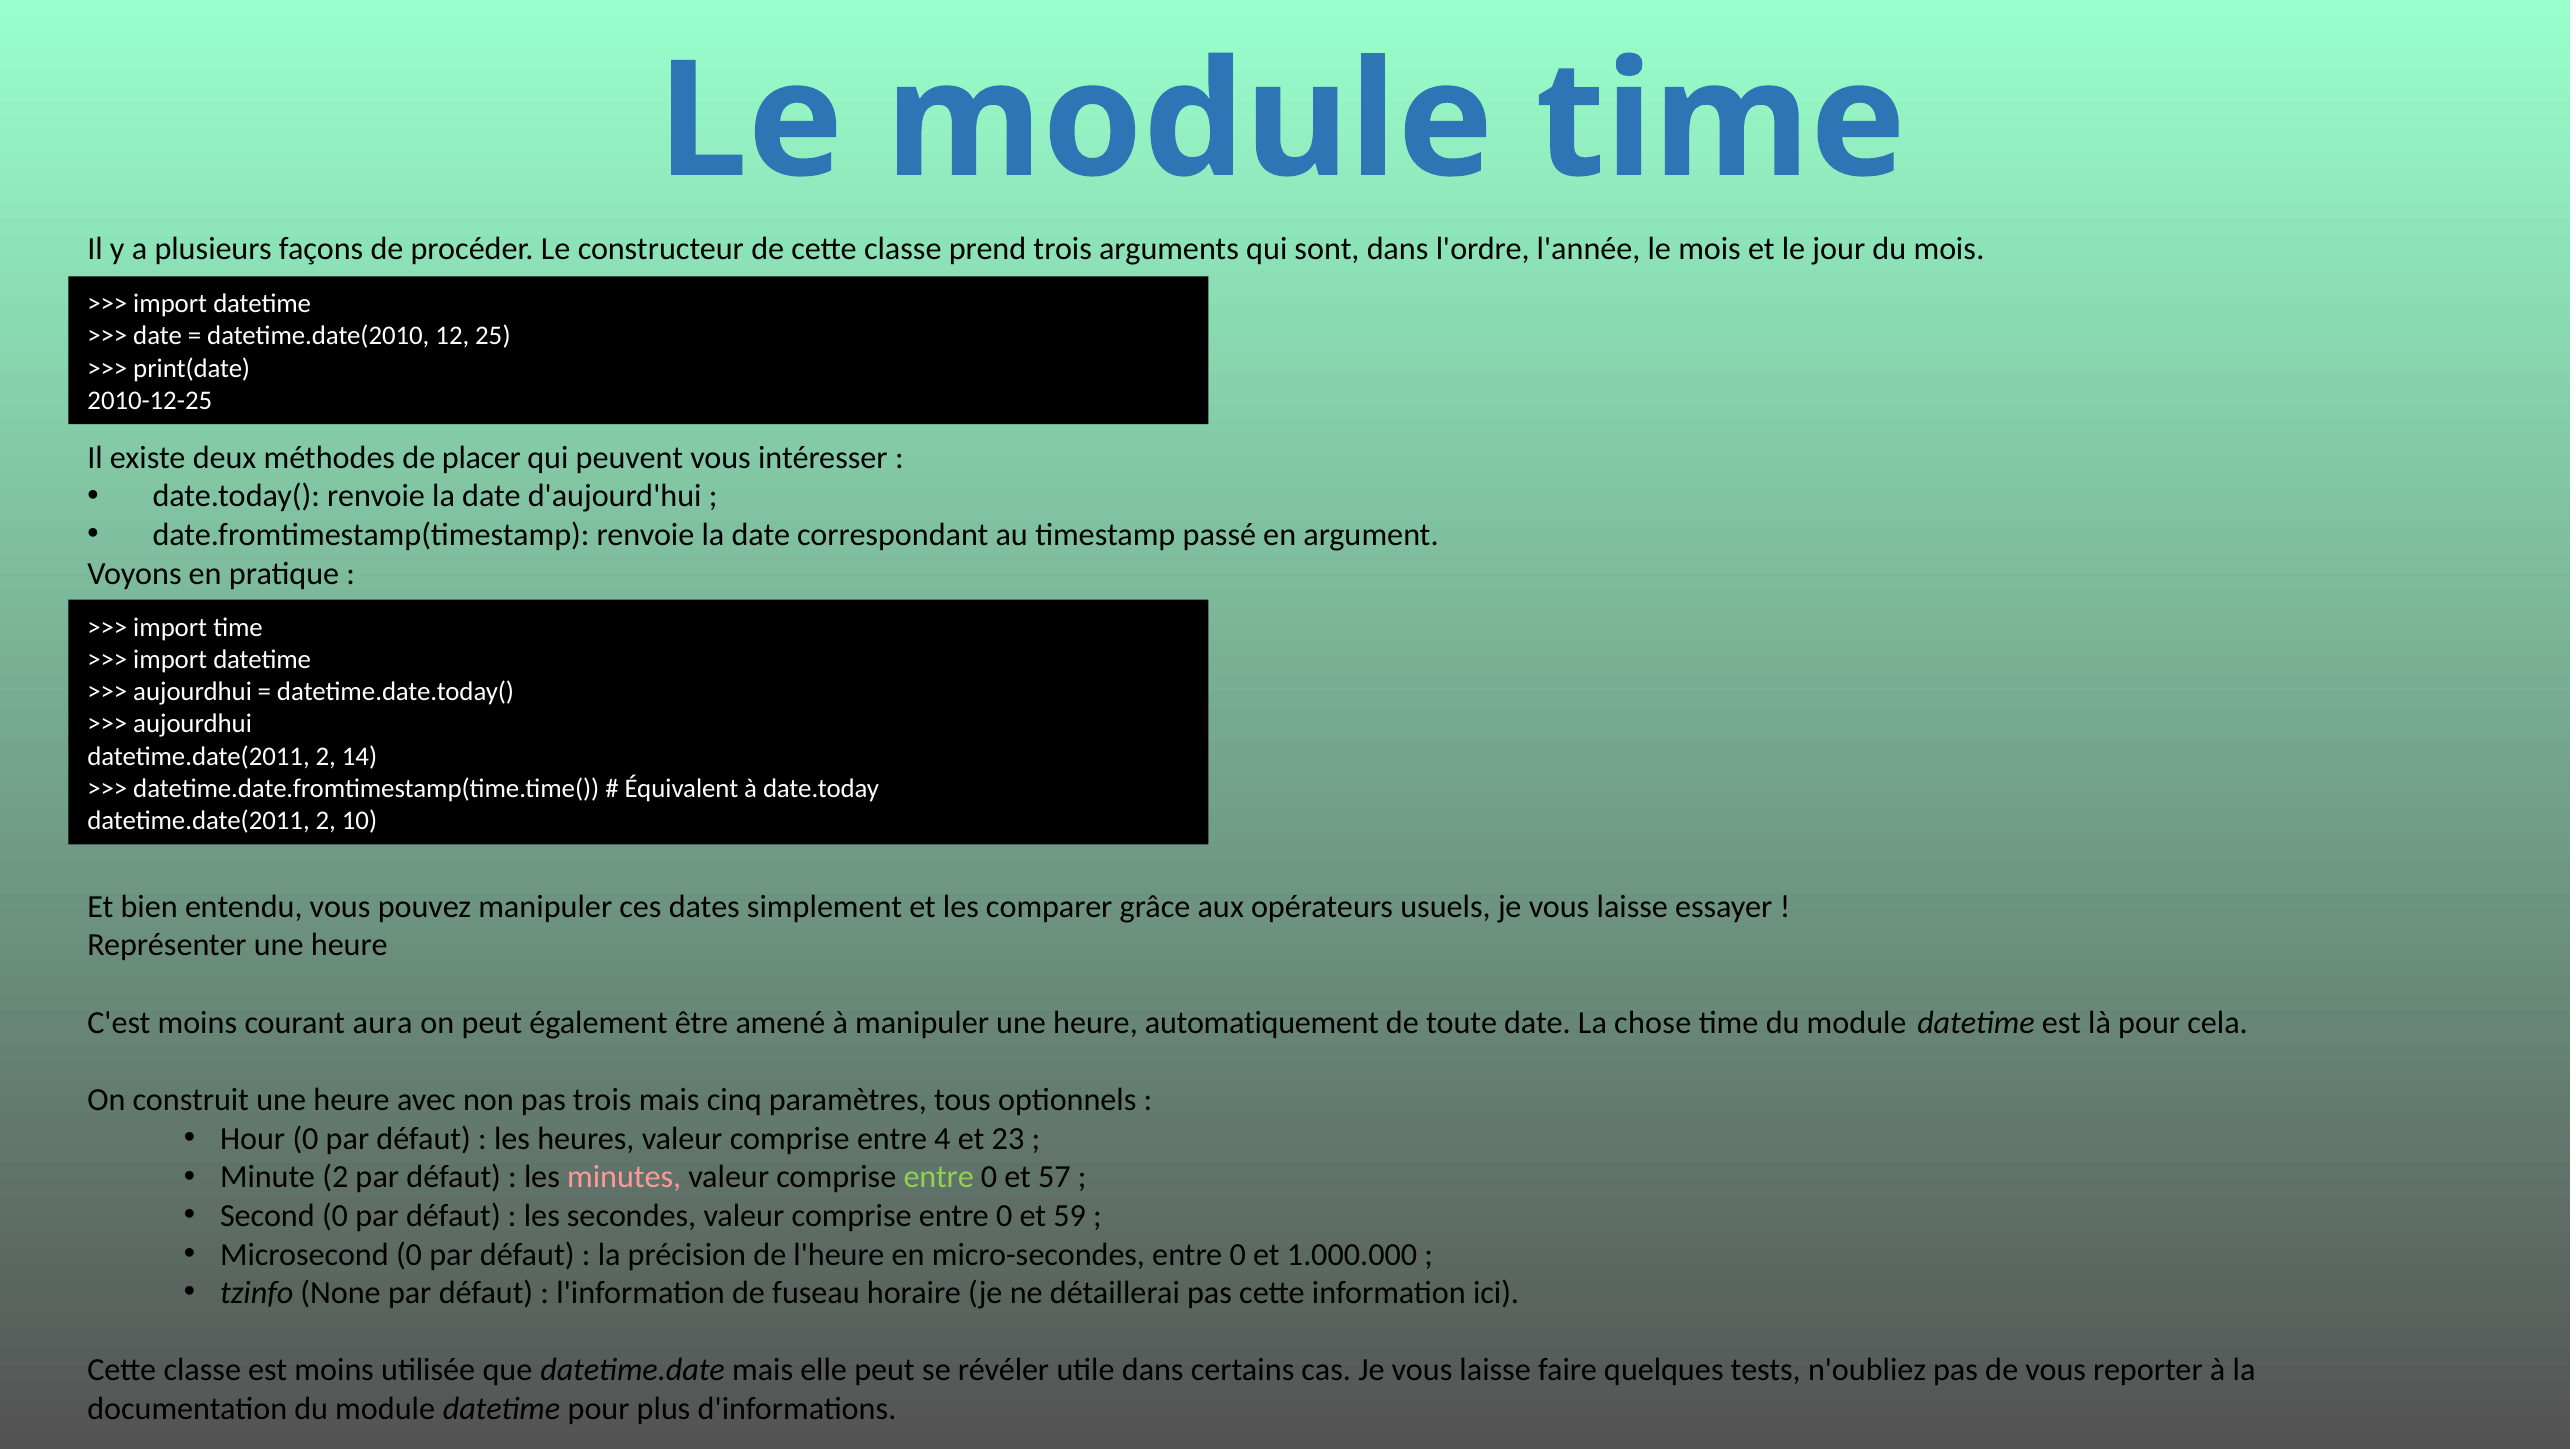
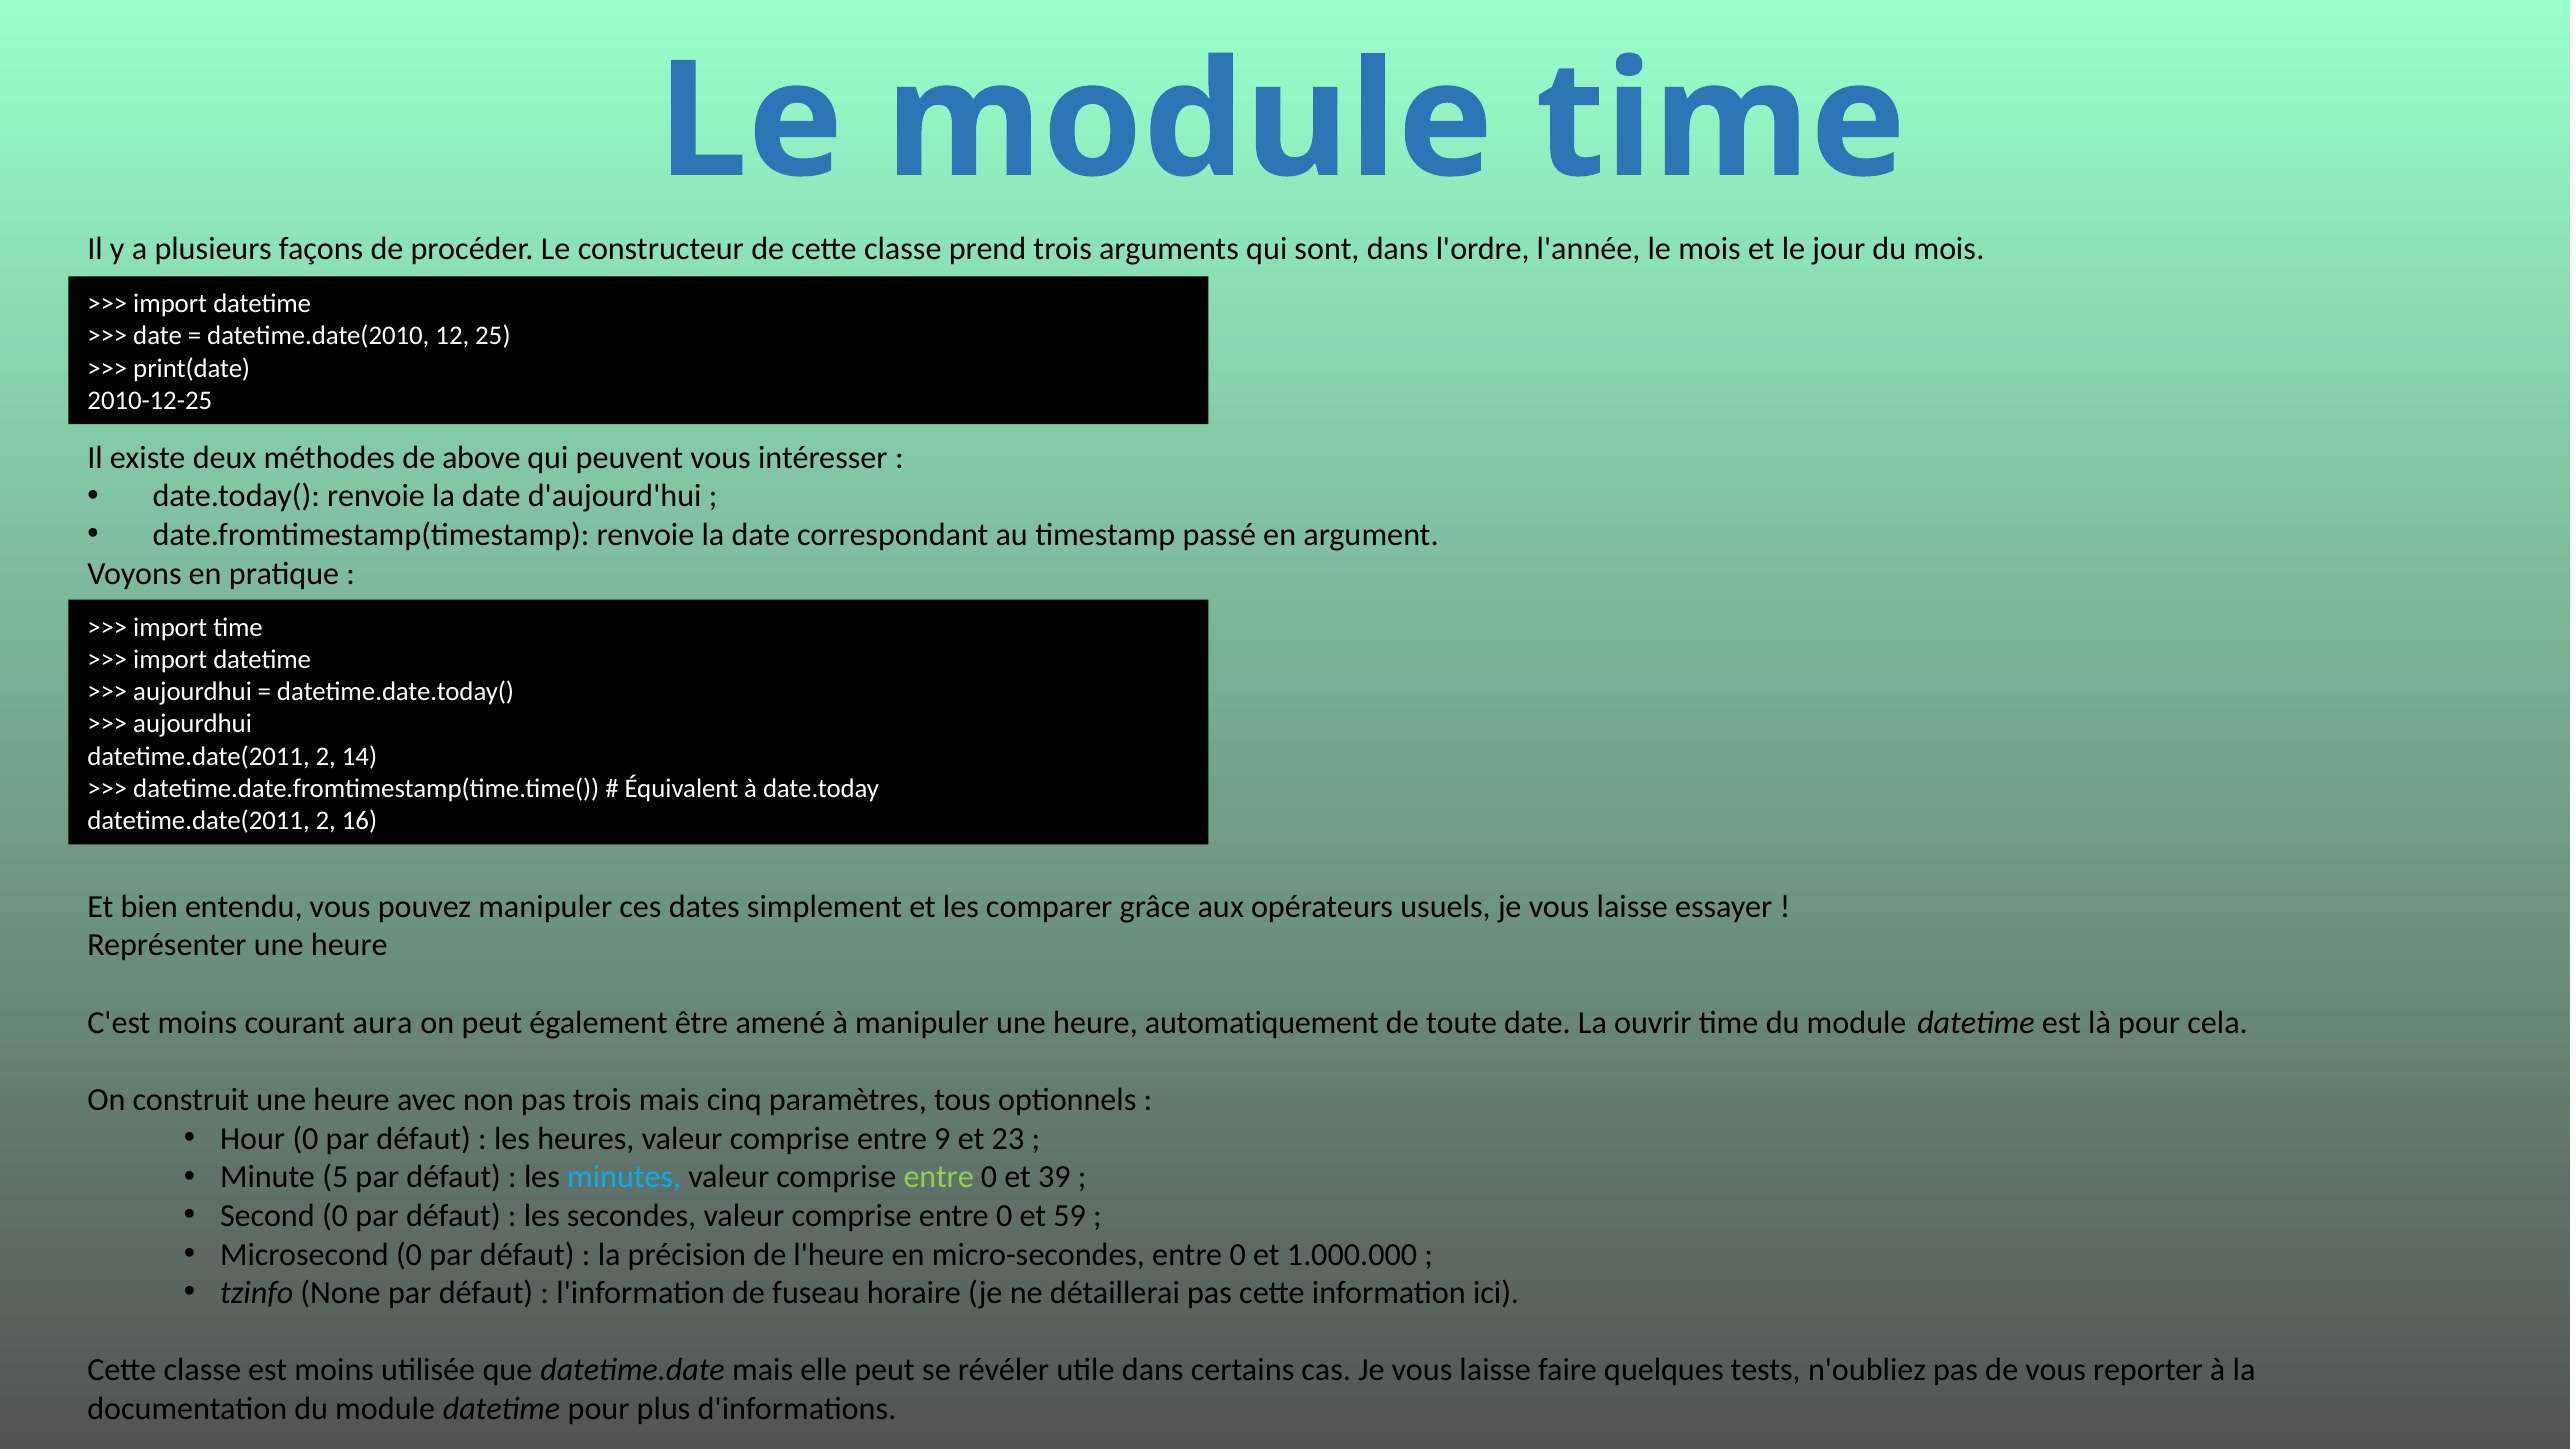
placer: placer -> above
10: 10 -> 16
chose: chose -> ouvrir
4: 4 -> 9
Minute 2: 2 -> 5
minutes colour: pink -> light blue
57: 57 -> 39
